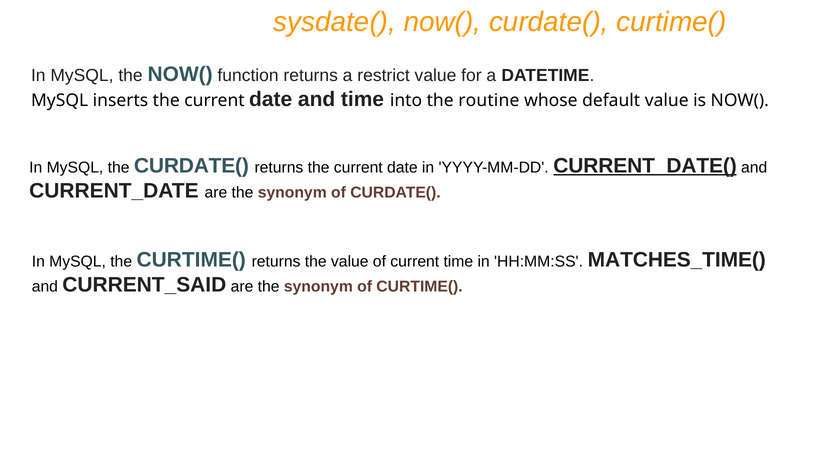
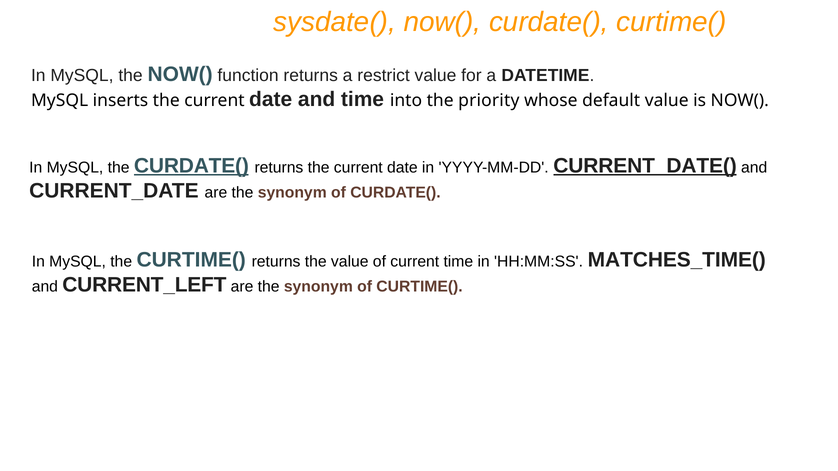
routine: routine -> priority
CURDATE( at (191, 166) underline: none -> present
CURRENT_SAID: CURRENT_SAID -> CURRENT_LEFT
